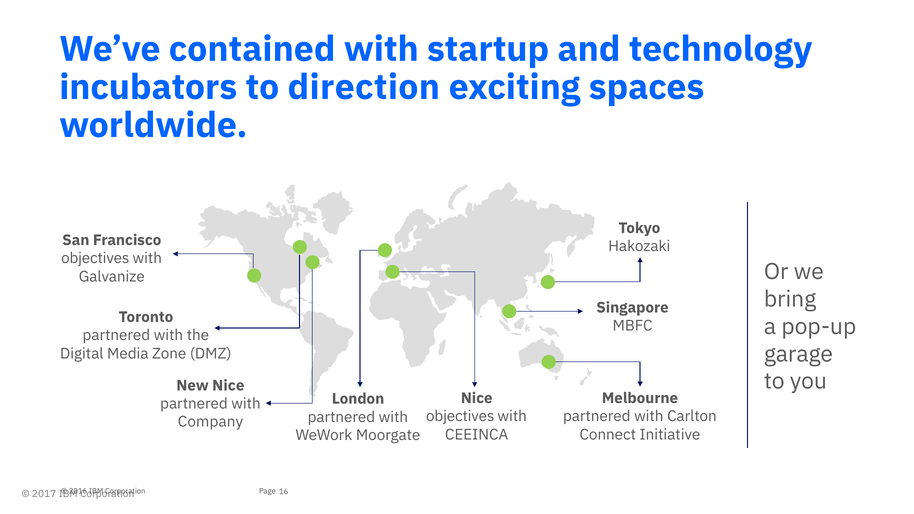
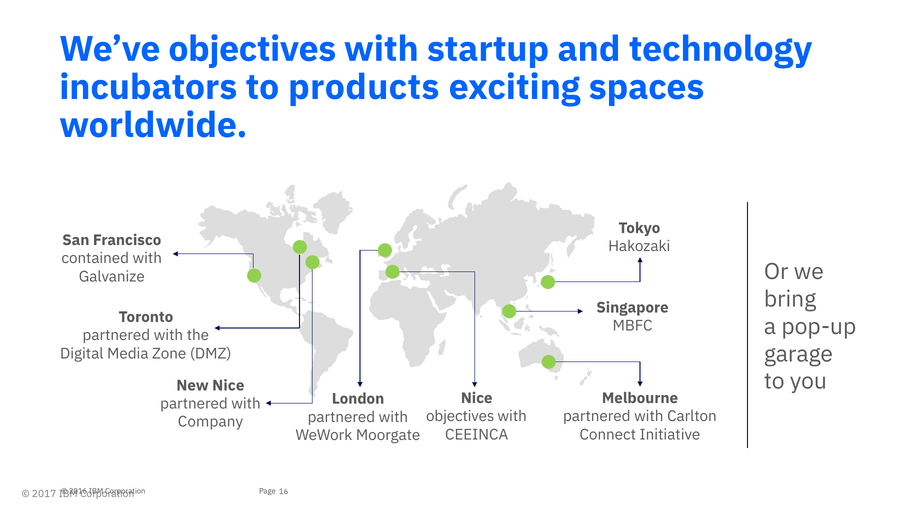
We’ve contained: contained -> objectives
direction: direction -> products
objectives at (95, 258): objectives -> contained
